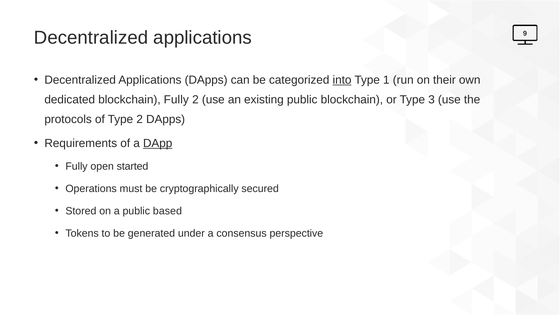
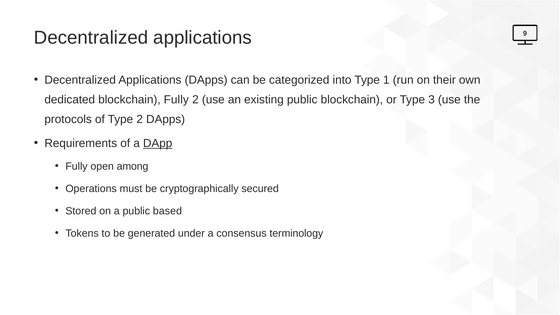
into underline: present -> none
started: started -> among
perspective: perspective -> terminology
